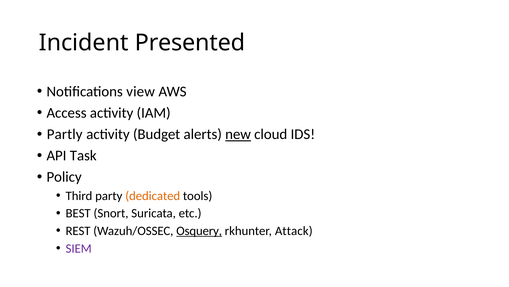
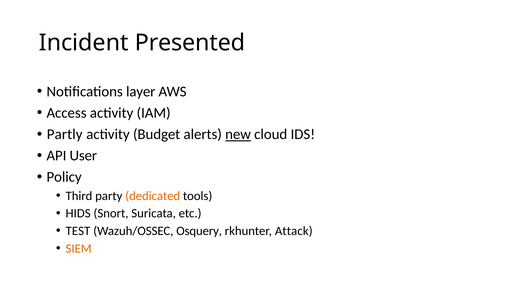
view: view -> layer
Task: Task -> User
BEST: BEST -> HIDS
REST: REST -> TEST
Osquery underline: present -> none
SIEM colour: purple -> orange
